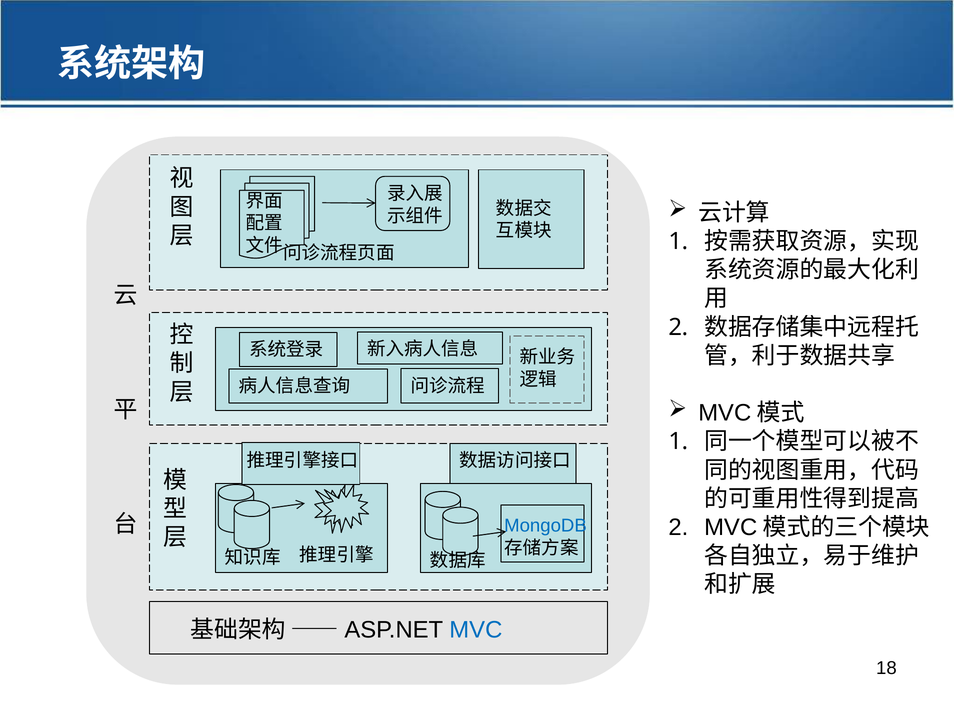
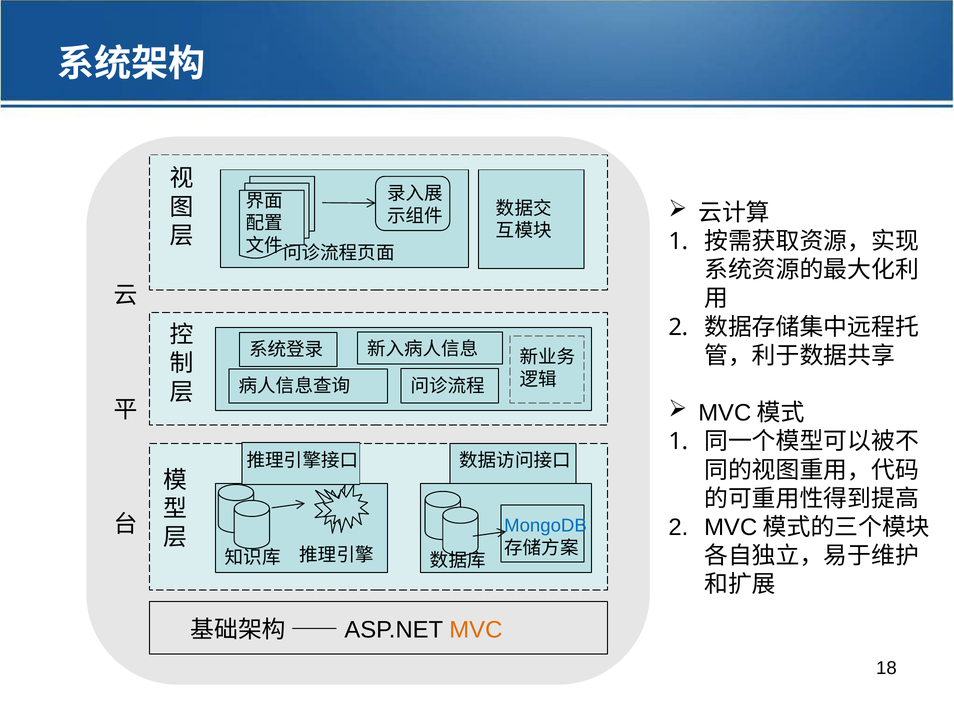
MVC colour: blue -> orange
